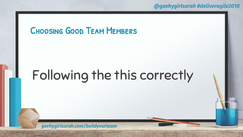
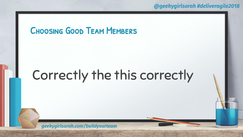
Following at (60, 75): Following -> Correctly
